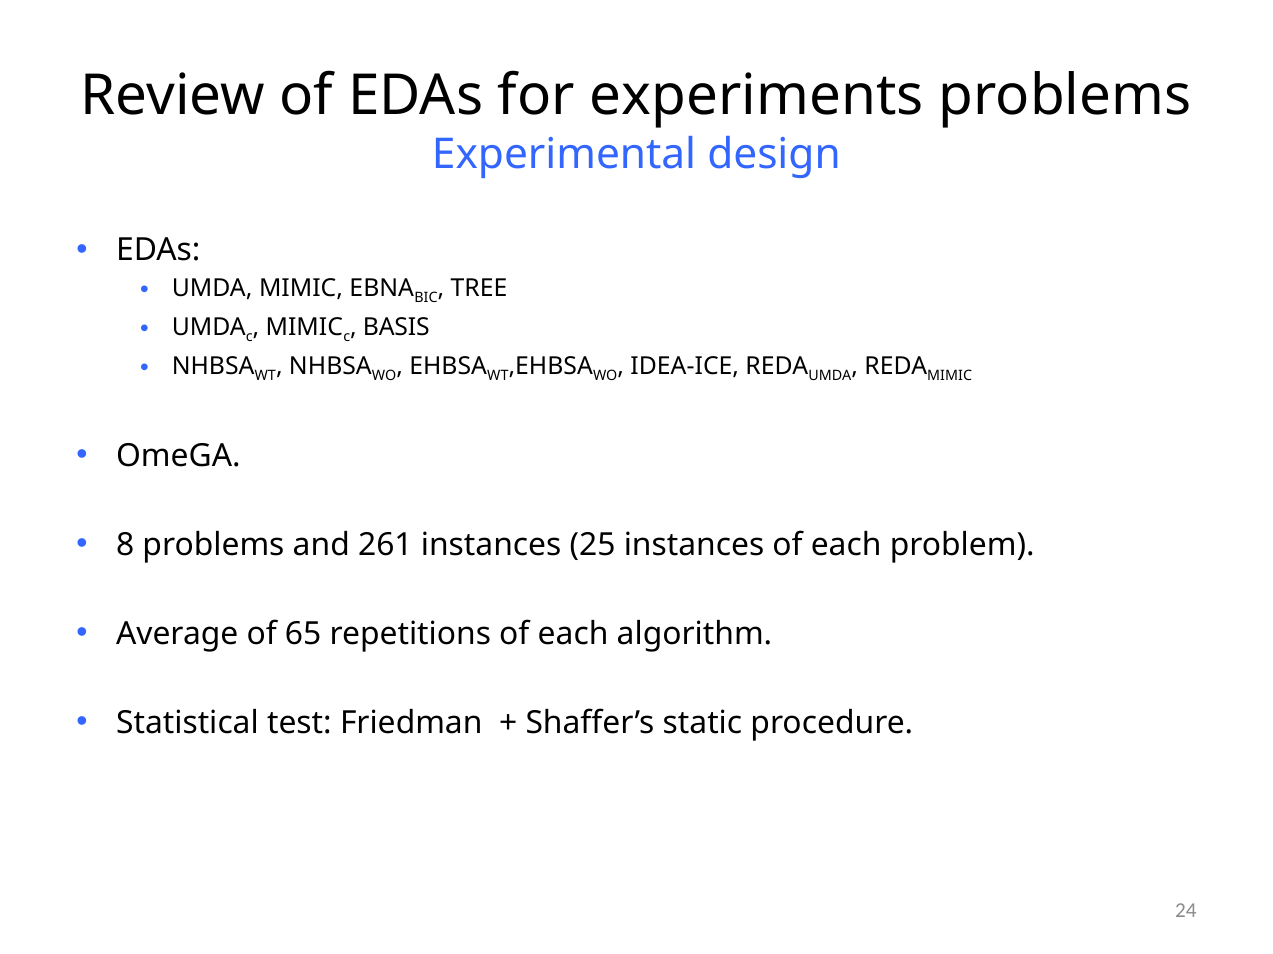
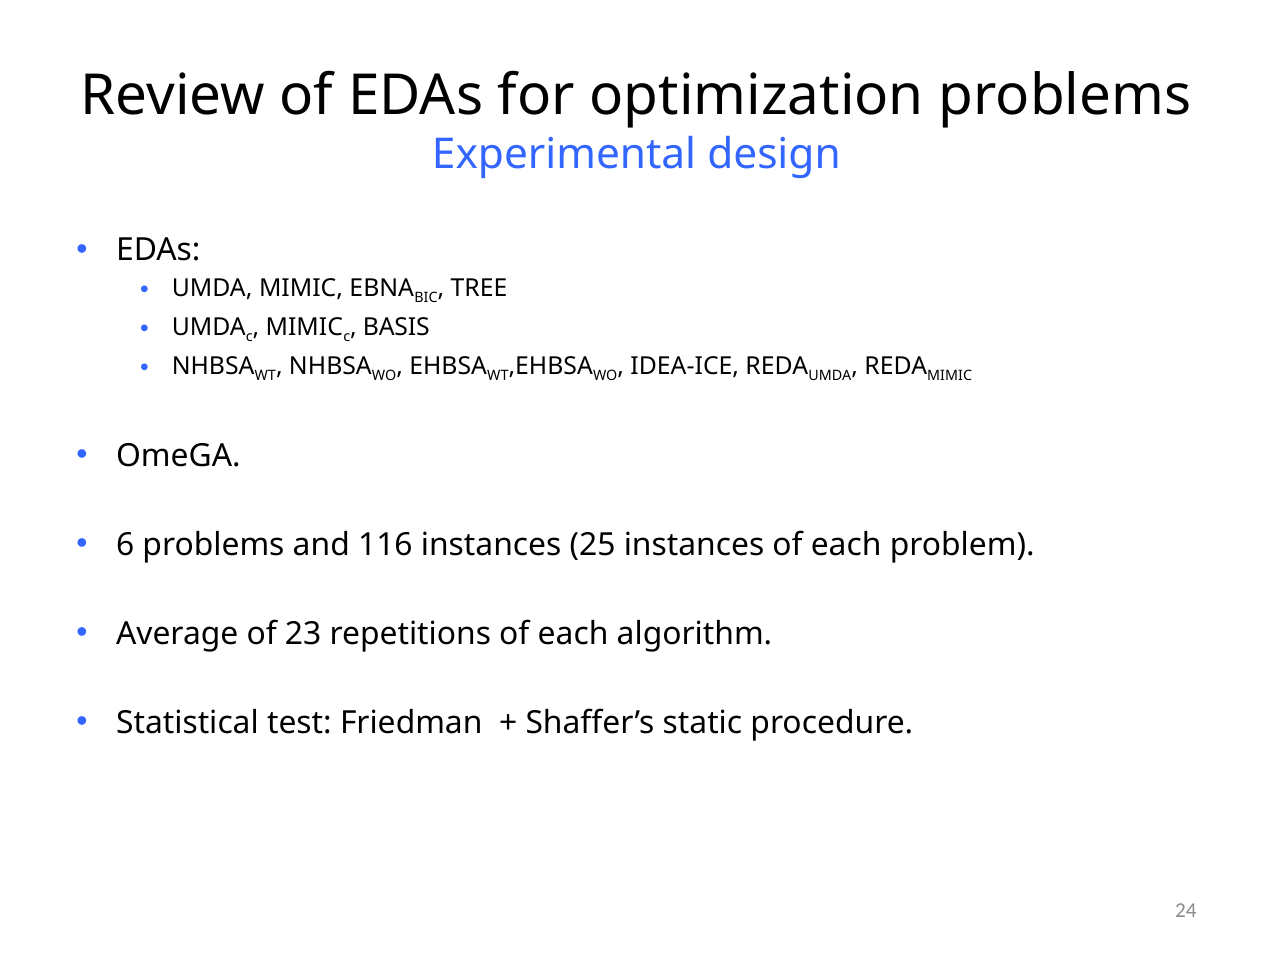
experiments: experiments -> optimization
8: 8 -> 6
261: 261 -> 116
65: 65 -> 23
